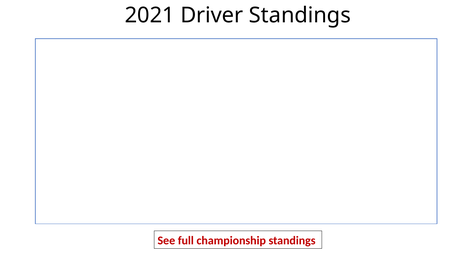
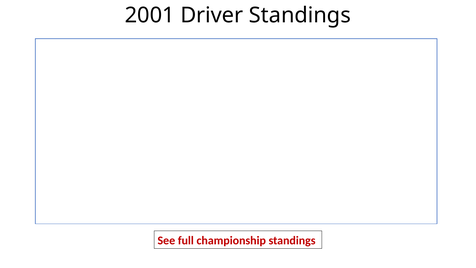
2021: 2021 -> 2001
